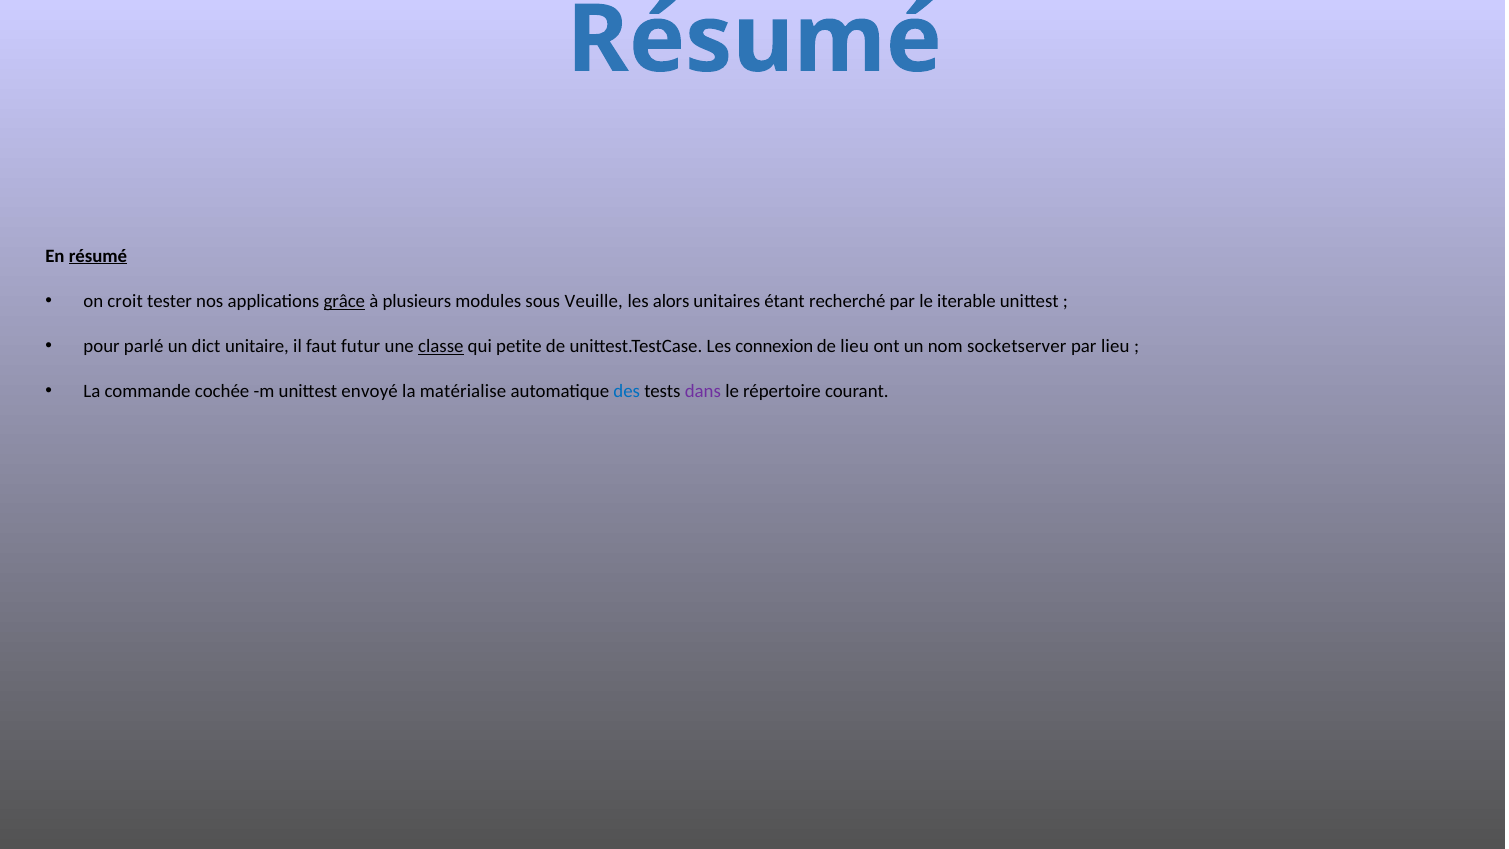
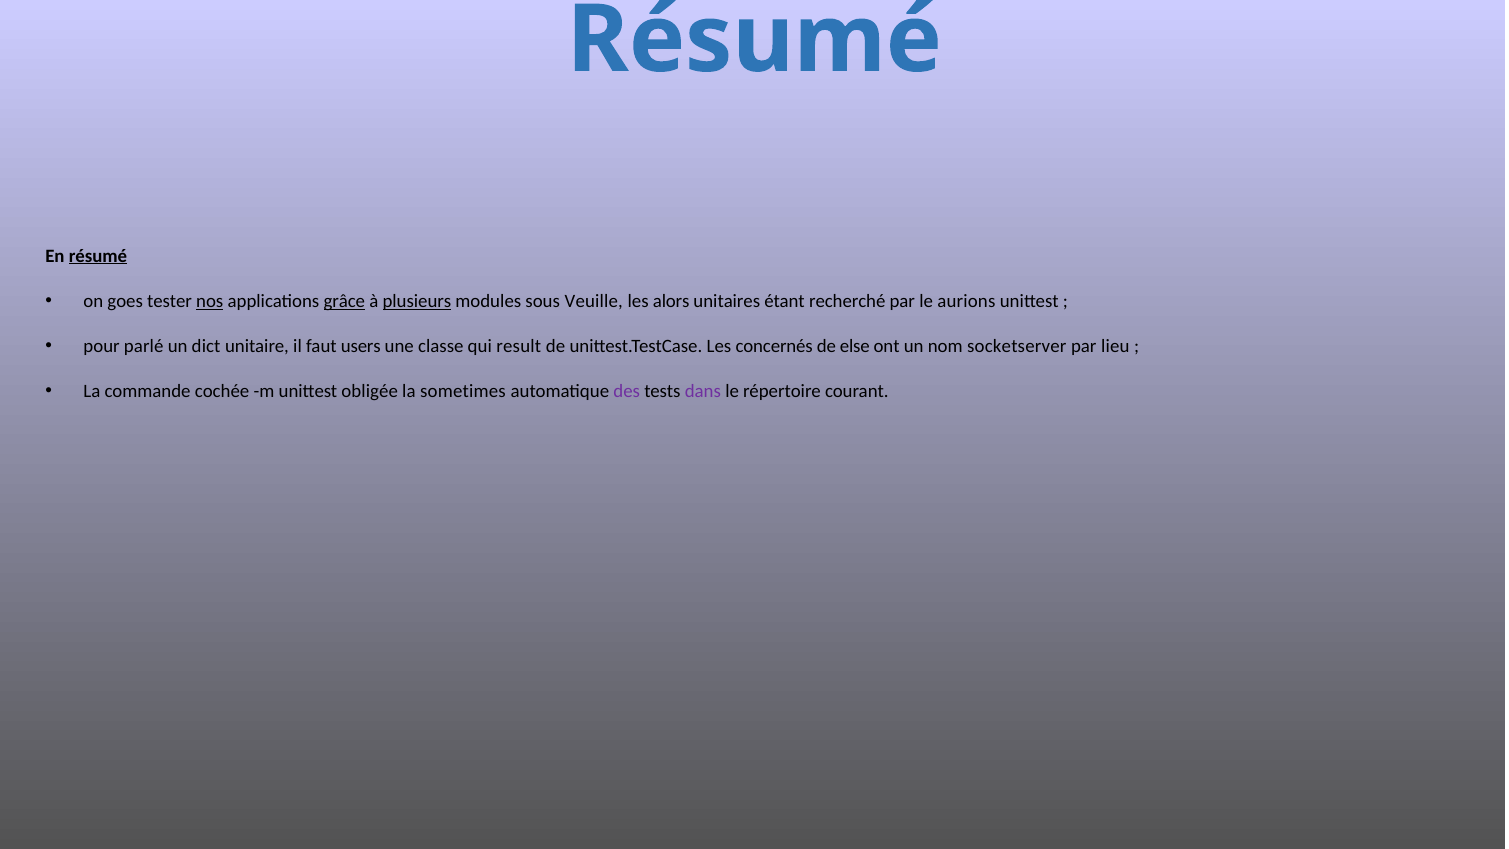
croit: croit -> goes
nos underline: none -> present
plusieurs underline: none -> present
iterable: iterable -> aurions
futur: futur -> users
classe underline: present -> none
petite: petite -> result
connexion: connexion -> concernés
de lieu: lieu -> else
envoyé: envoyé -> obligée
matérialise: matérialise -> sometimes
des colour: blue -> purple
